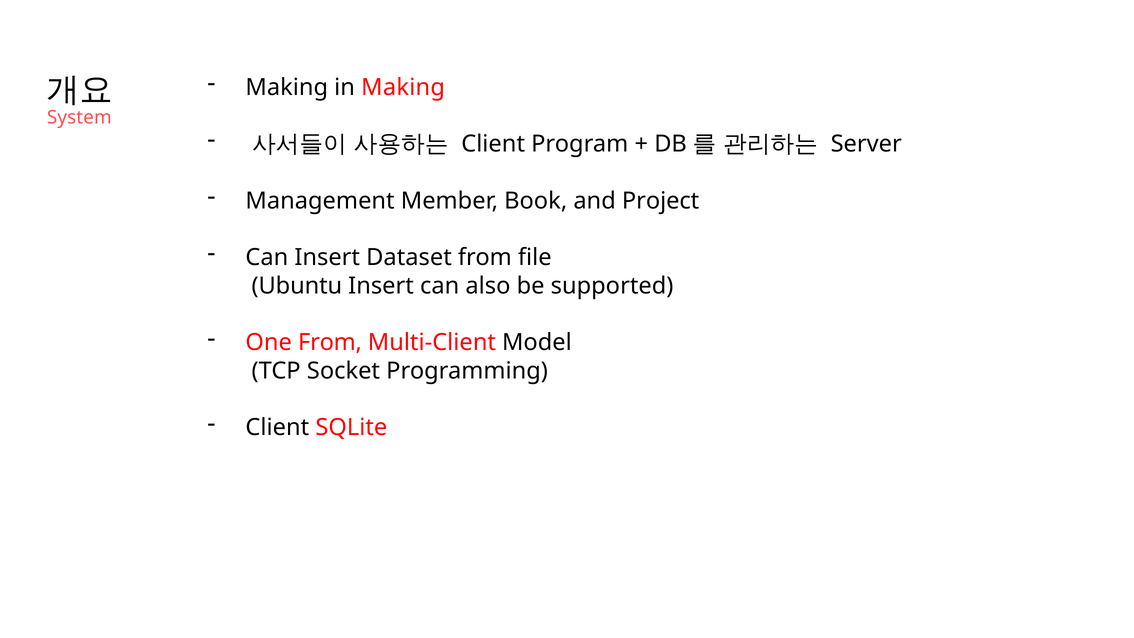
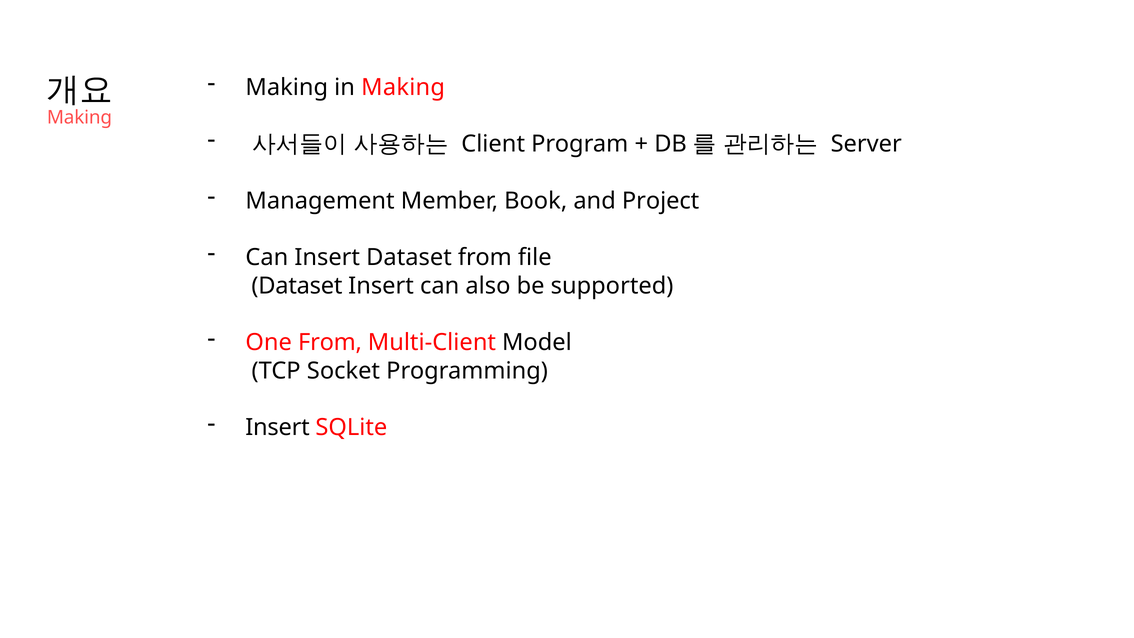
System at (79, 118): System -> Making
Ubuntu at (297, 286): Ubuntu -> Dataset
Client at (277, 428): Client -> Insert
